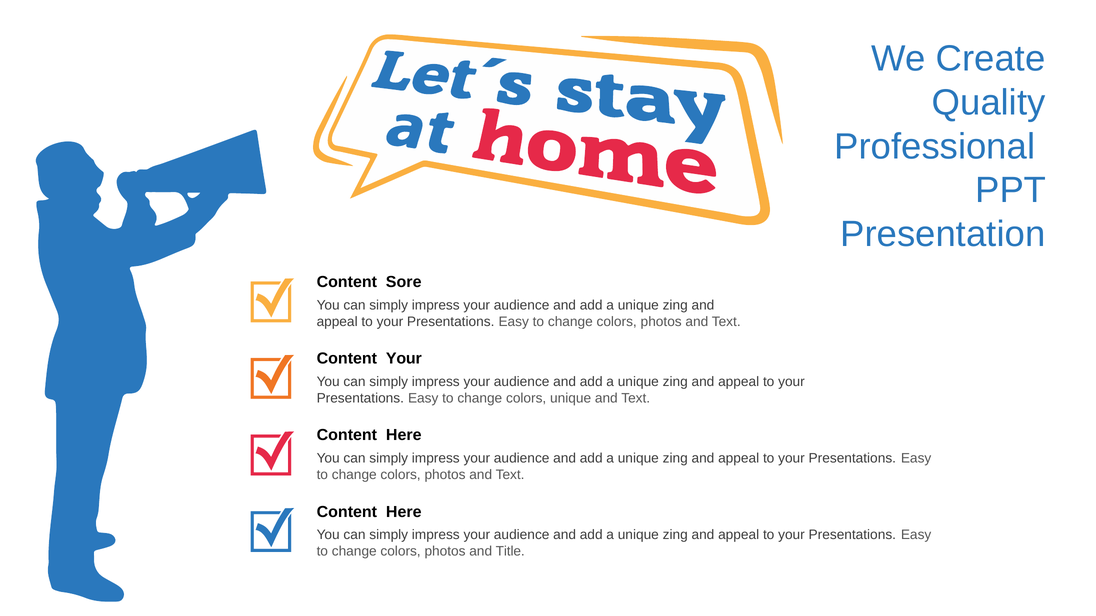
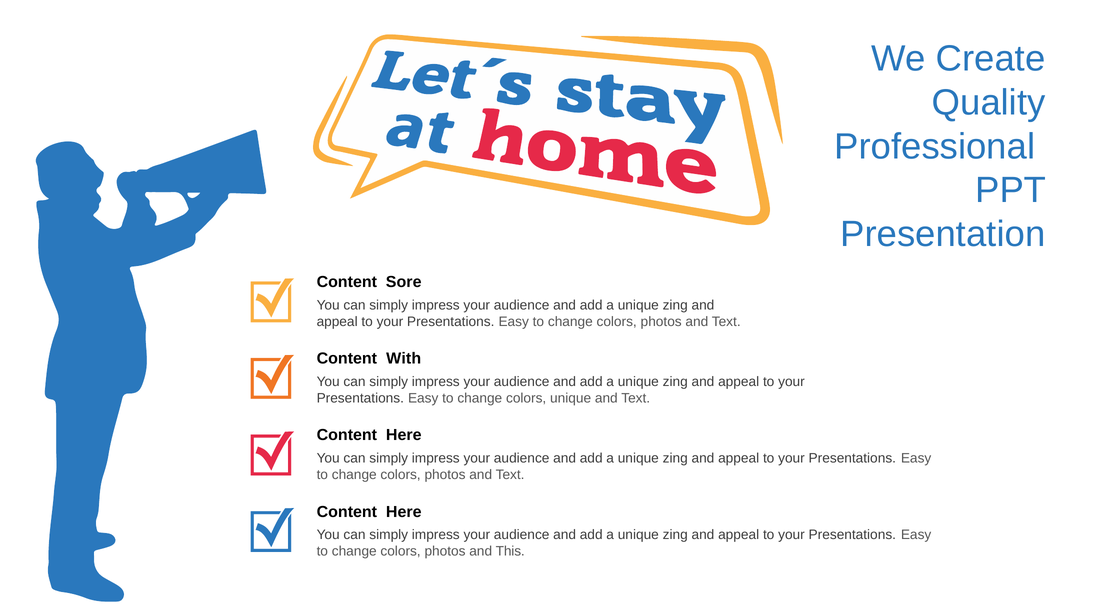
Content Your: Your -> With
Title: Title -> This
